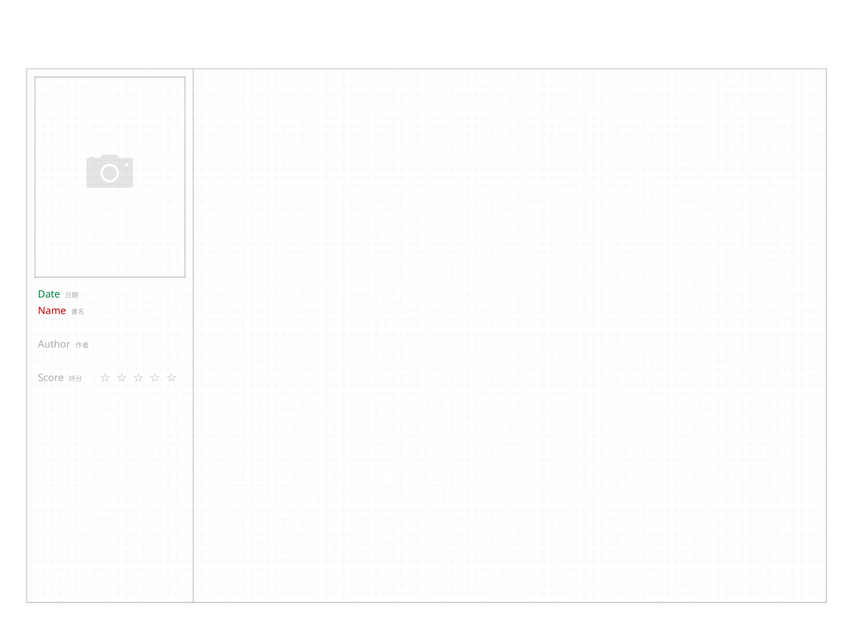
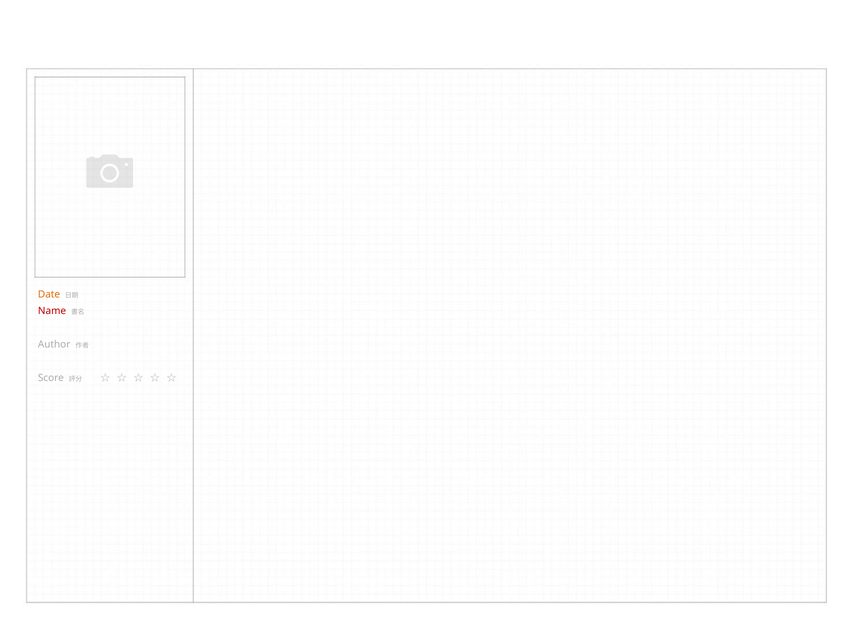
Date colour: green -> orange
